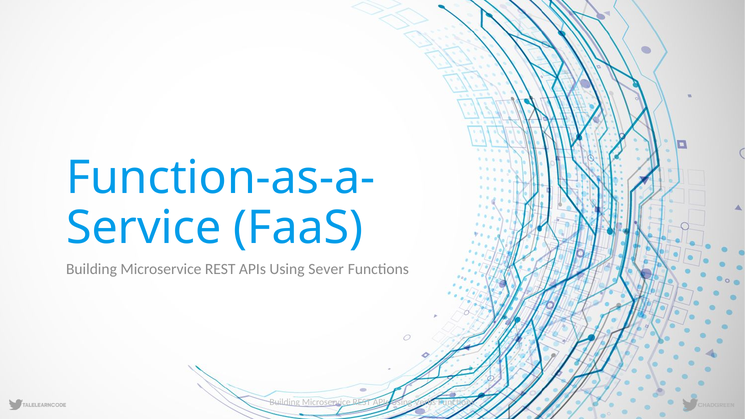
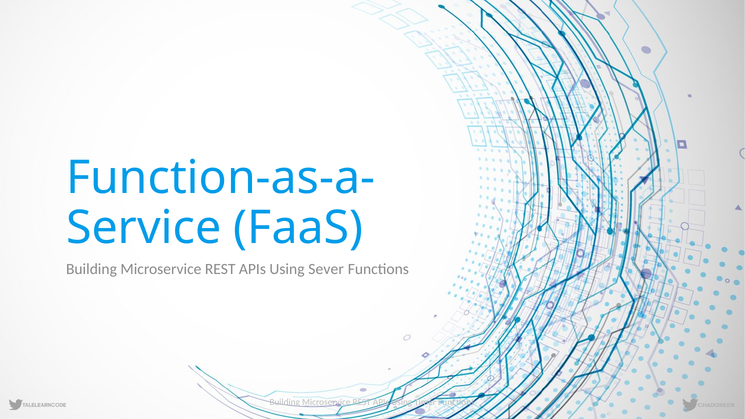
Verbs: Verbs -> Timer
